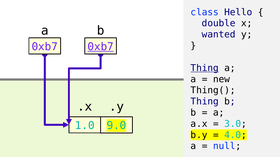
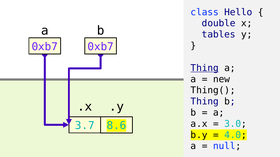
wanted: wanted -> tables
0xb7 at (101, 47) underline: present -> none
1.0: 1.0 -> 3.7
9.0: 9.0 -> 8.6
